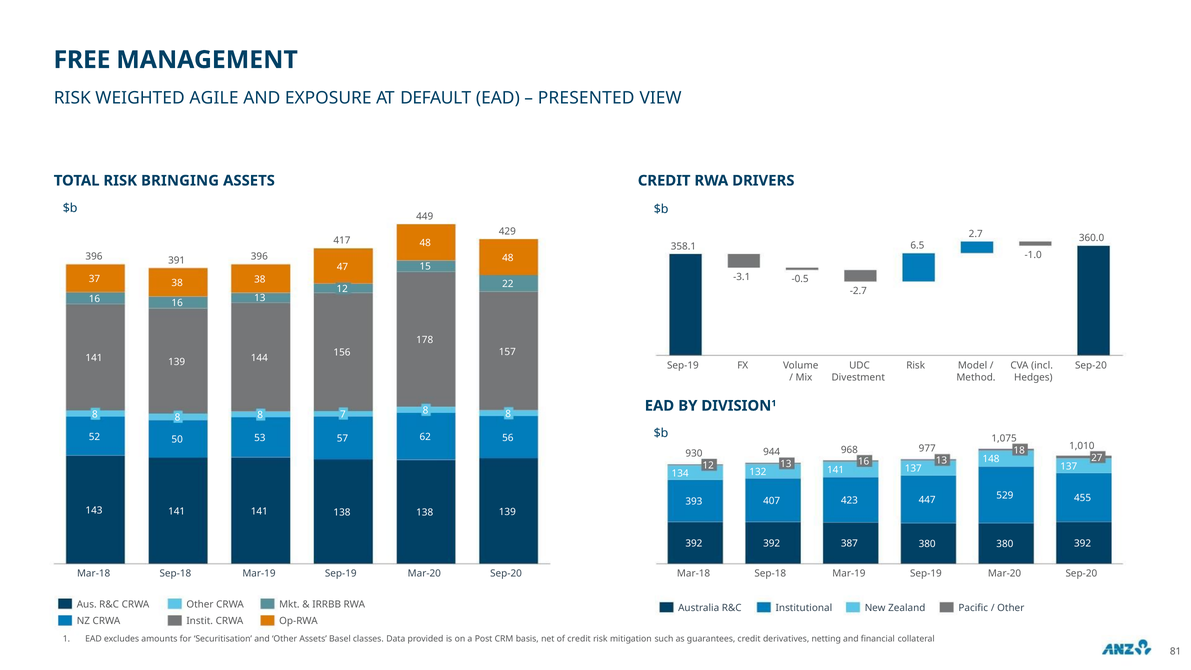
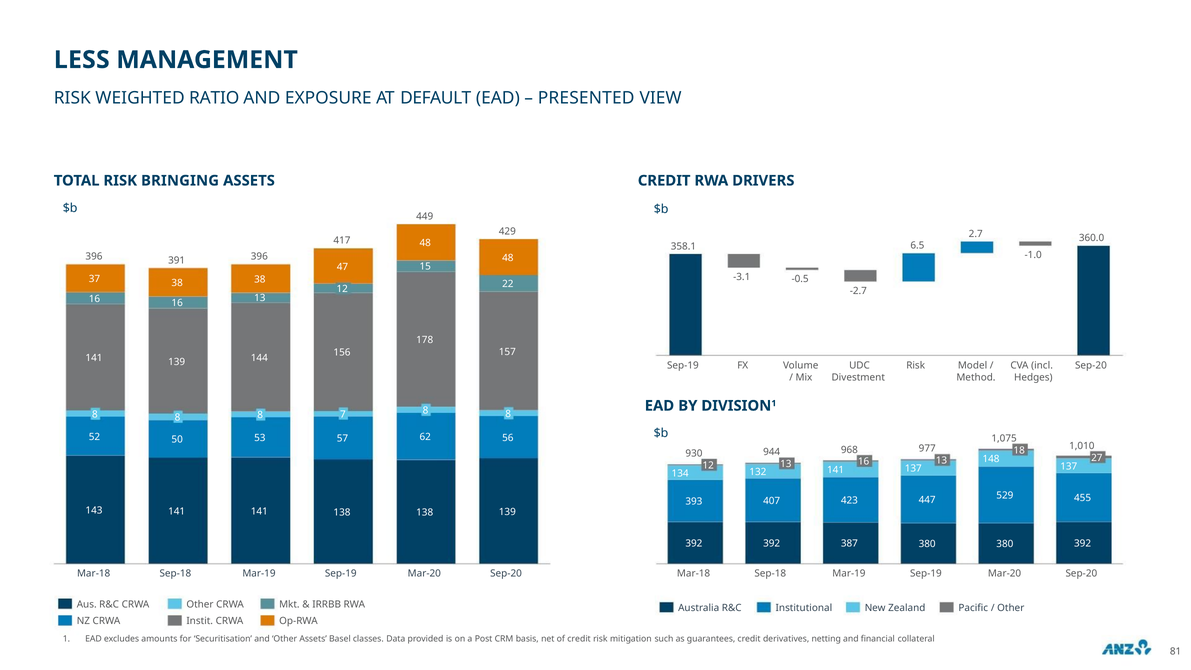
FREE: FREE -> LESS
AGILE: AGILE -> RATIO
